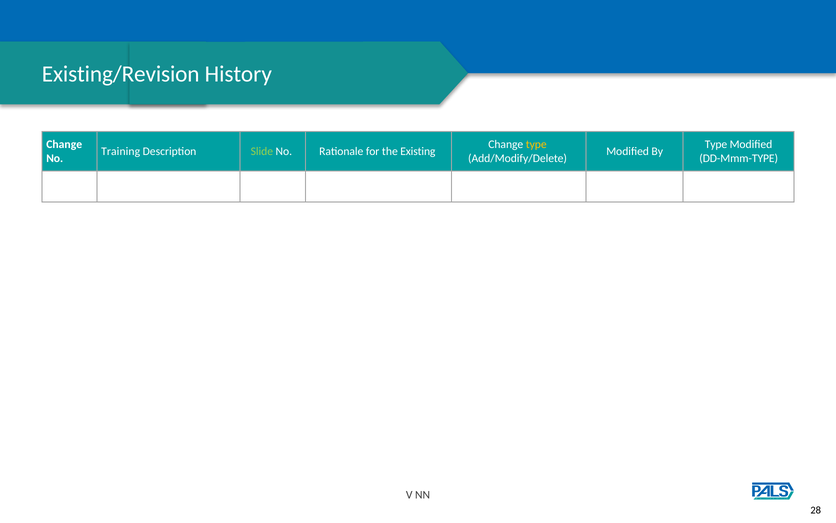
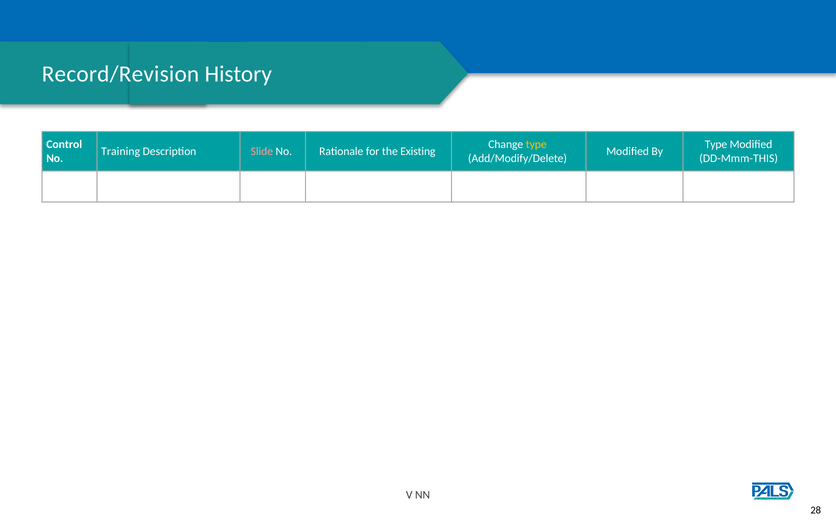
Existing/Revision: Existing/Revision -> Record/Revision
Change at (64, 144): Change -> Control
Slide colour: light green -> pink
DD-Mmm-TYPE: DD-Mmm-TYPE -> DD-Mmm-THIS
